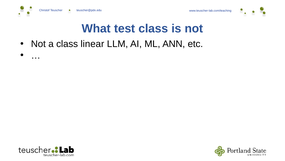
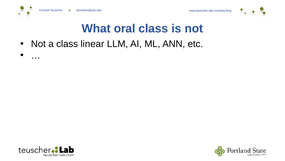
test: test -> oral
